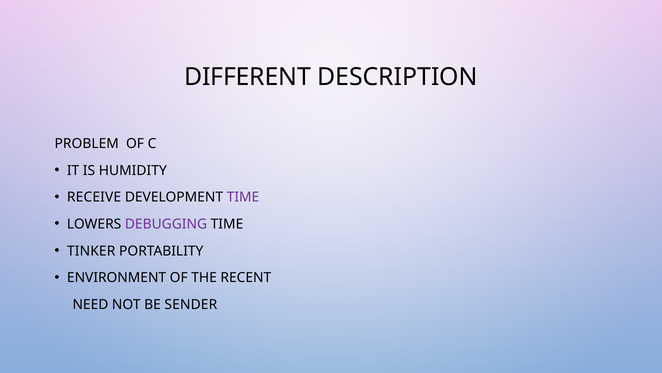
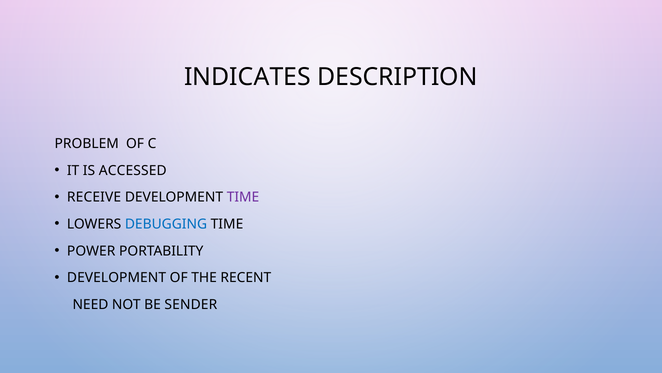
DIFFERENT: DIFFERENT -> INDICATES
HUMIDITY: HUMIDITY -> ACCESSED
DEBUGGING colour: purple -> blue
TINKER: TINKER -> POWER
ENVIRONMENT at (117, 277): ENVIRONMENT -> DEVELOPMENT
